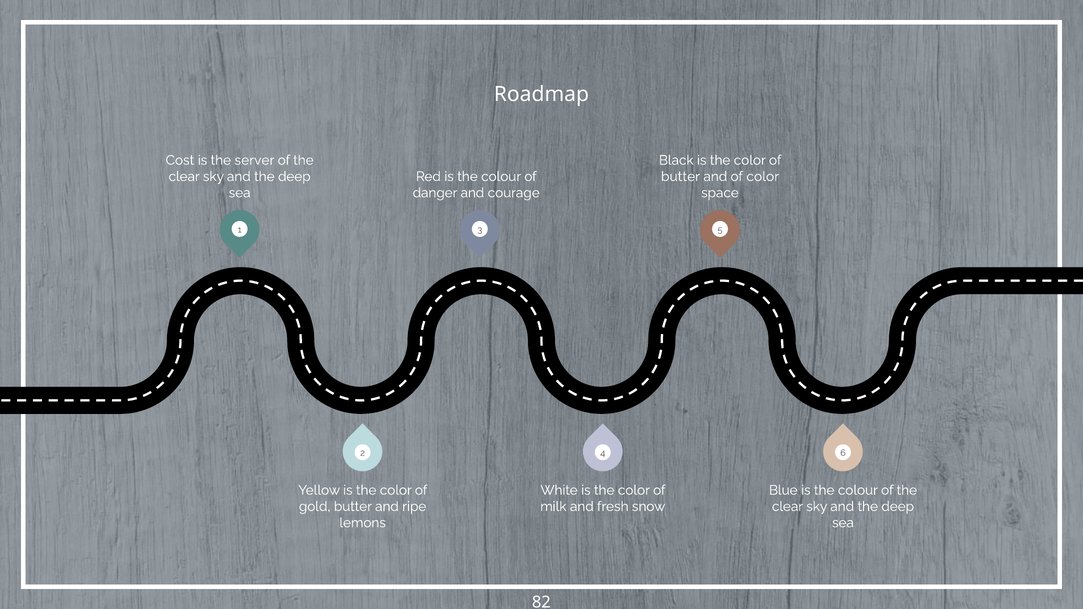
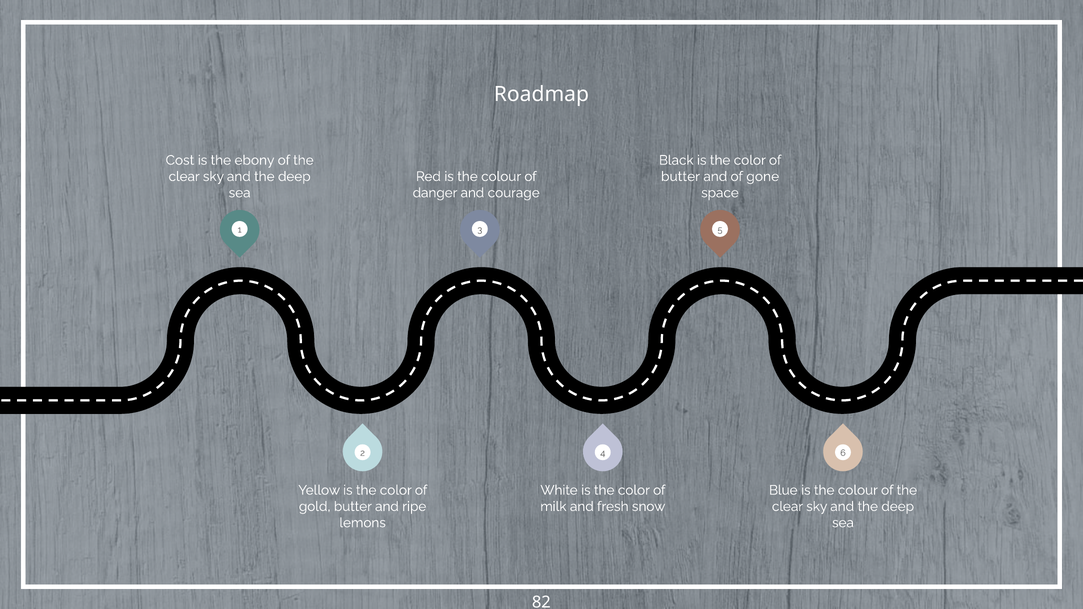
server: server -> ebony
of color: color -> gone
